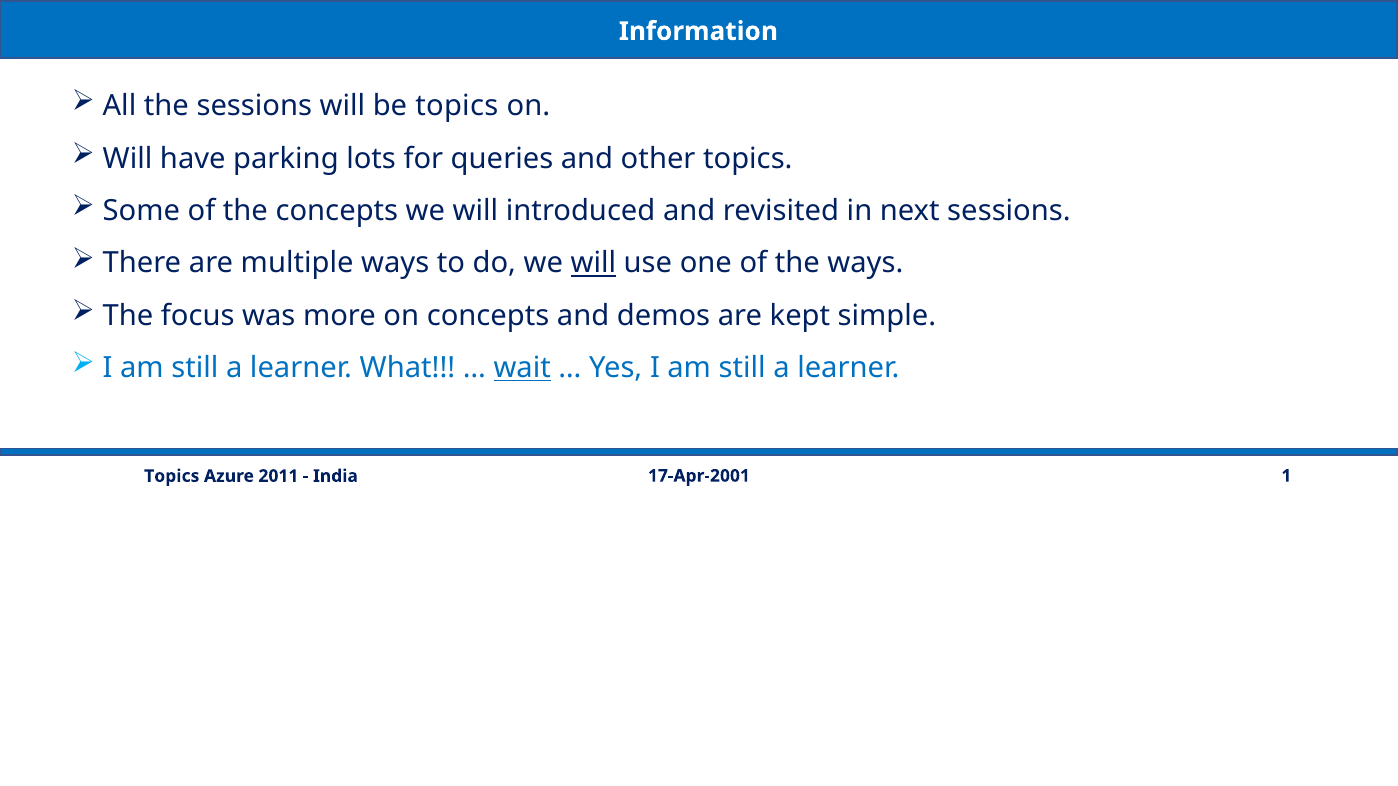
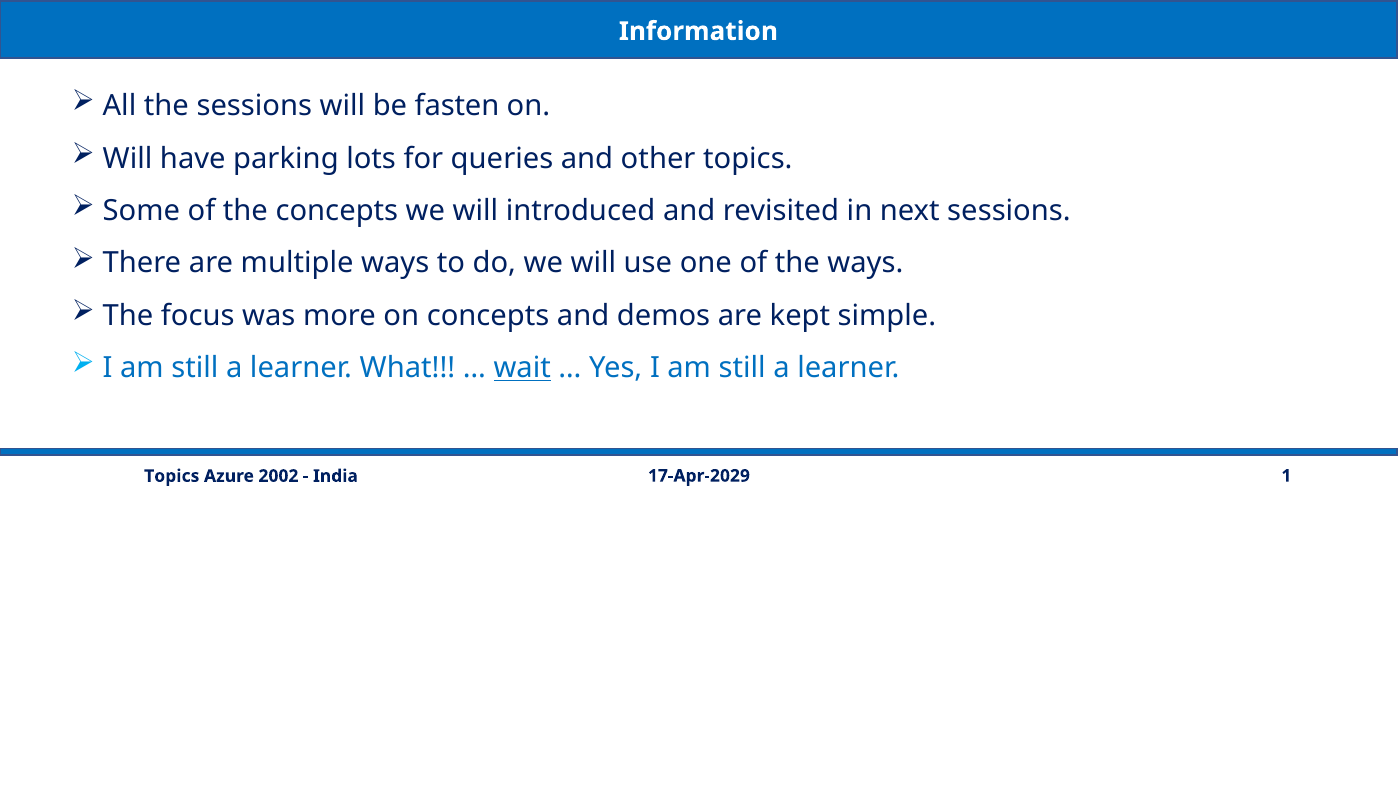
be topics: topics -> fasten
will at (593, 263) underline: present -> none
17-Apr-2001: 17-Apr-2001 -> 17-Apr-2029
2011: 2011 -> 2002
